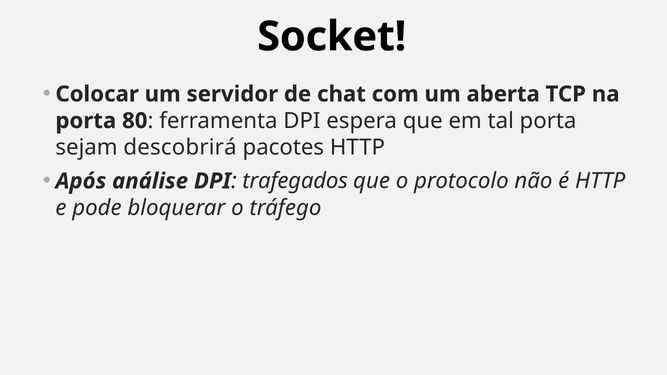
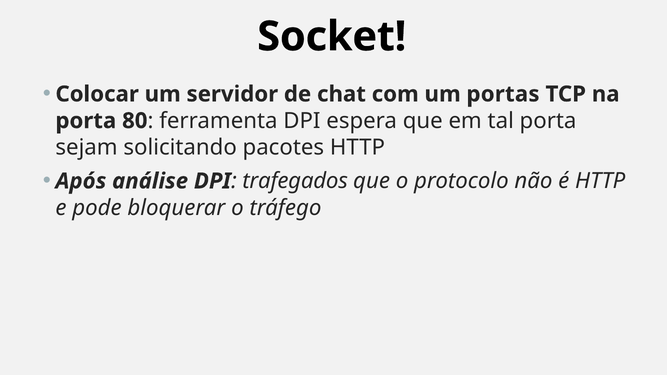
aberta: aberta -> portas
descobrirá: descobrirá -> solicitando
